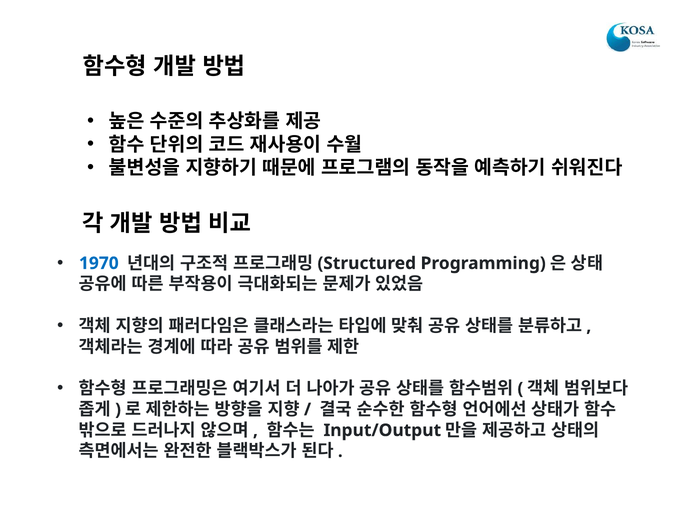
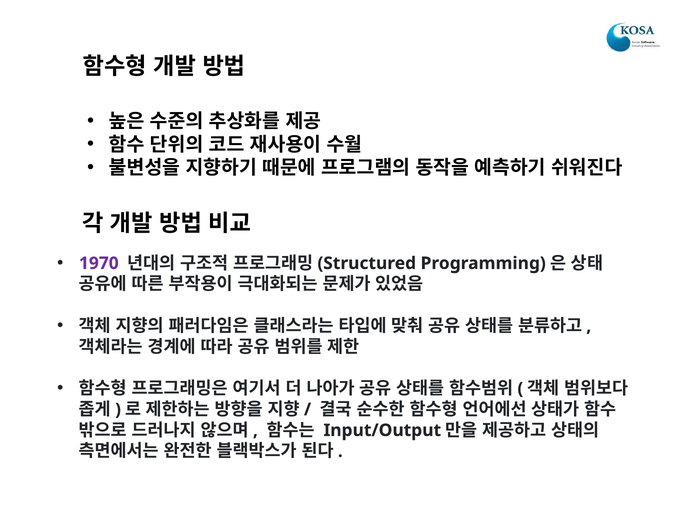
1970 colour: blue -> purple
